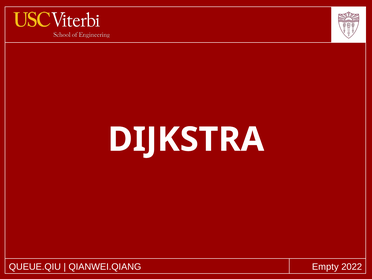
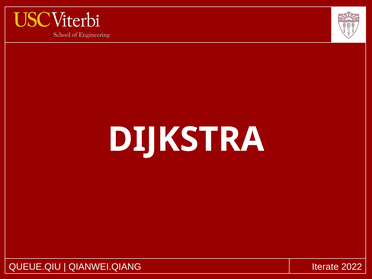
Empty: Empty -> Iterate
